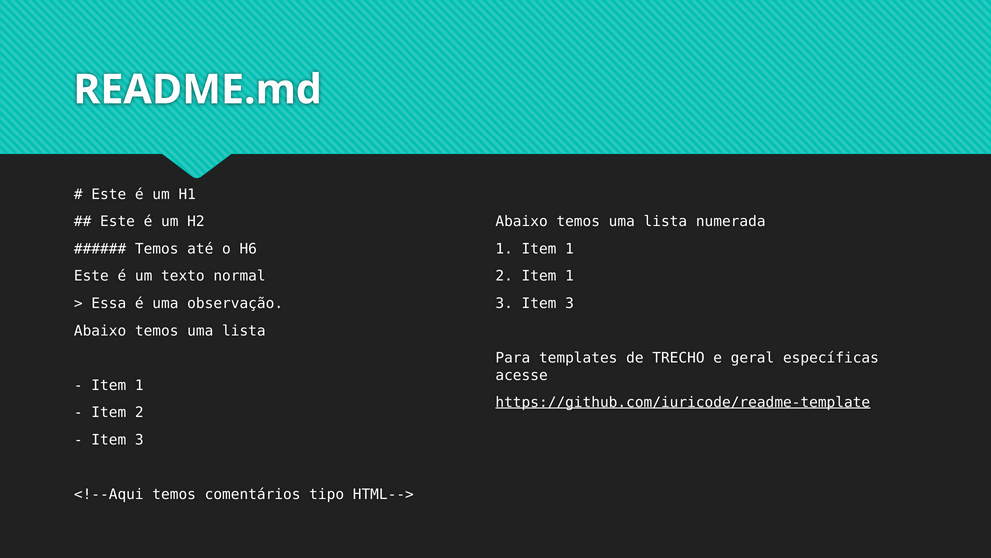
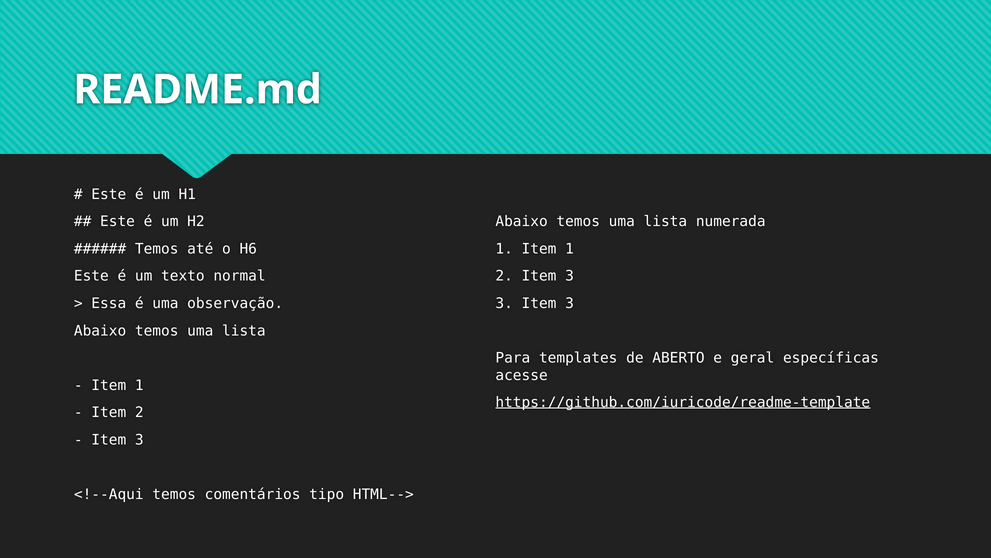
2 Item 1: 1 -> 3
TRECHO: TRECHO -> ABERTO
